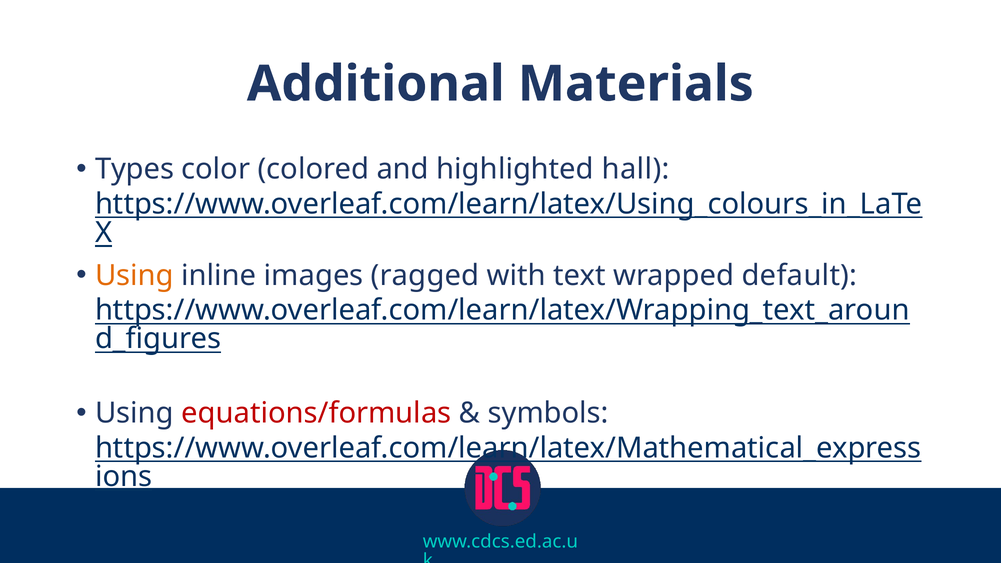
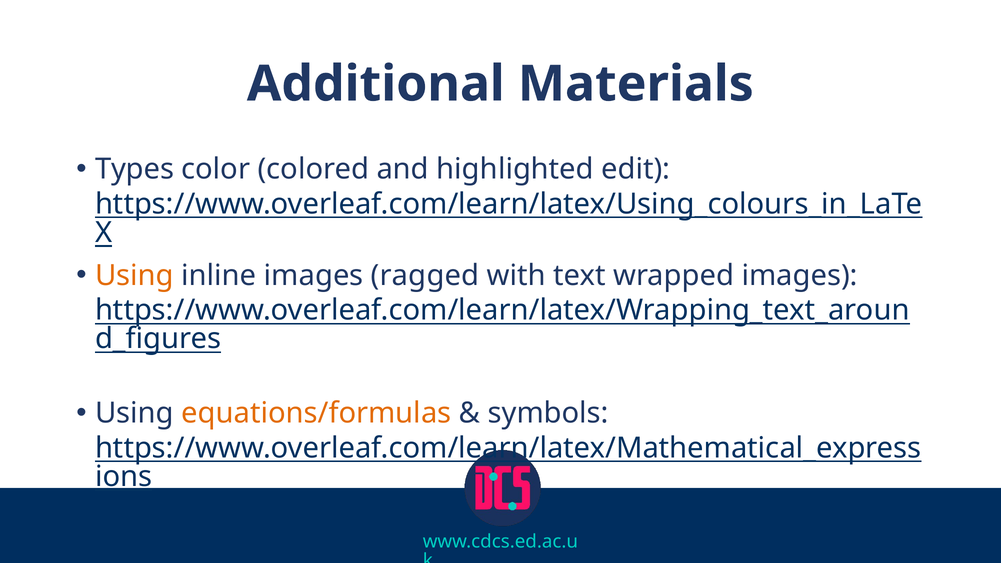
hall: hall -> edit
wrapped default: default -> images
equations/formulas colour: red -> orange
